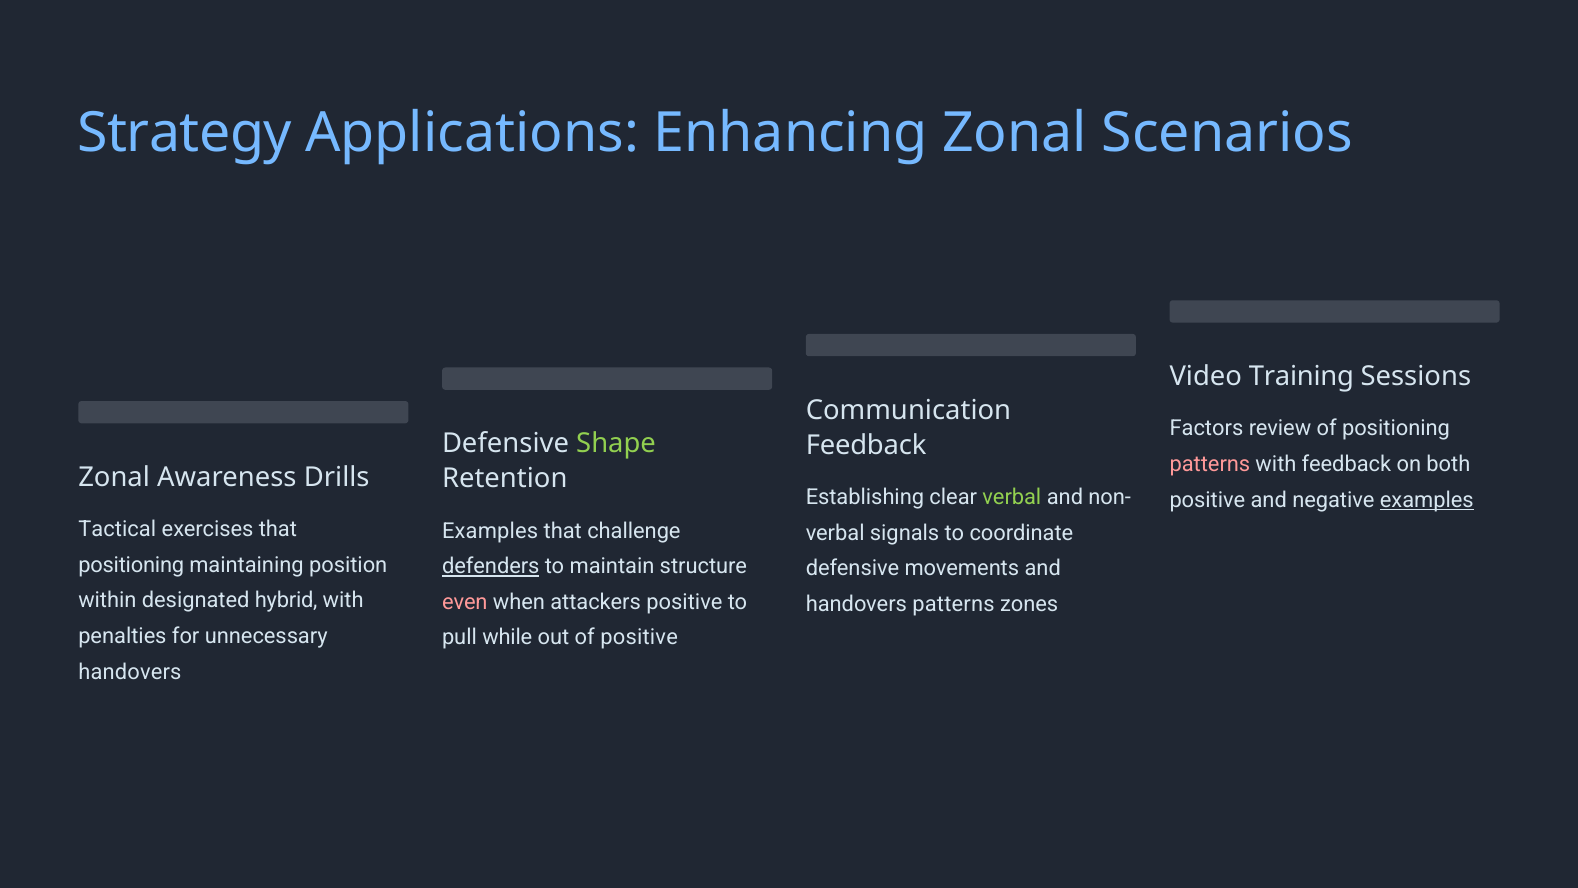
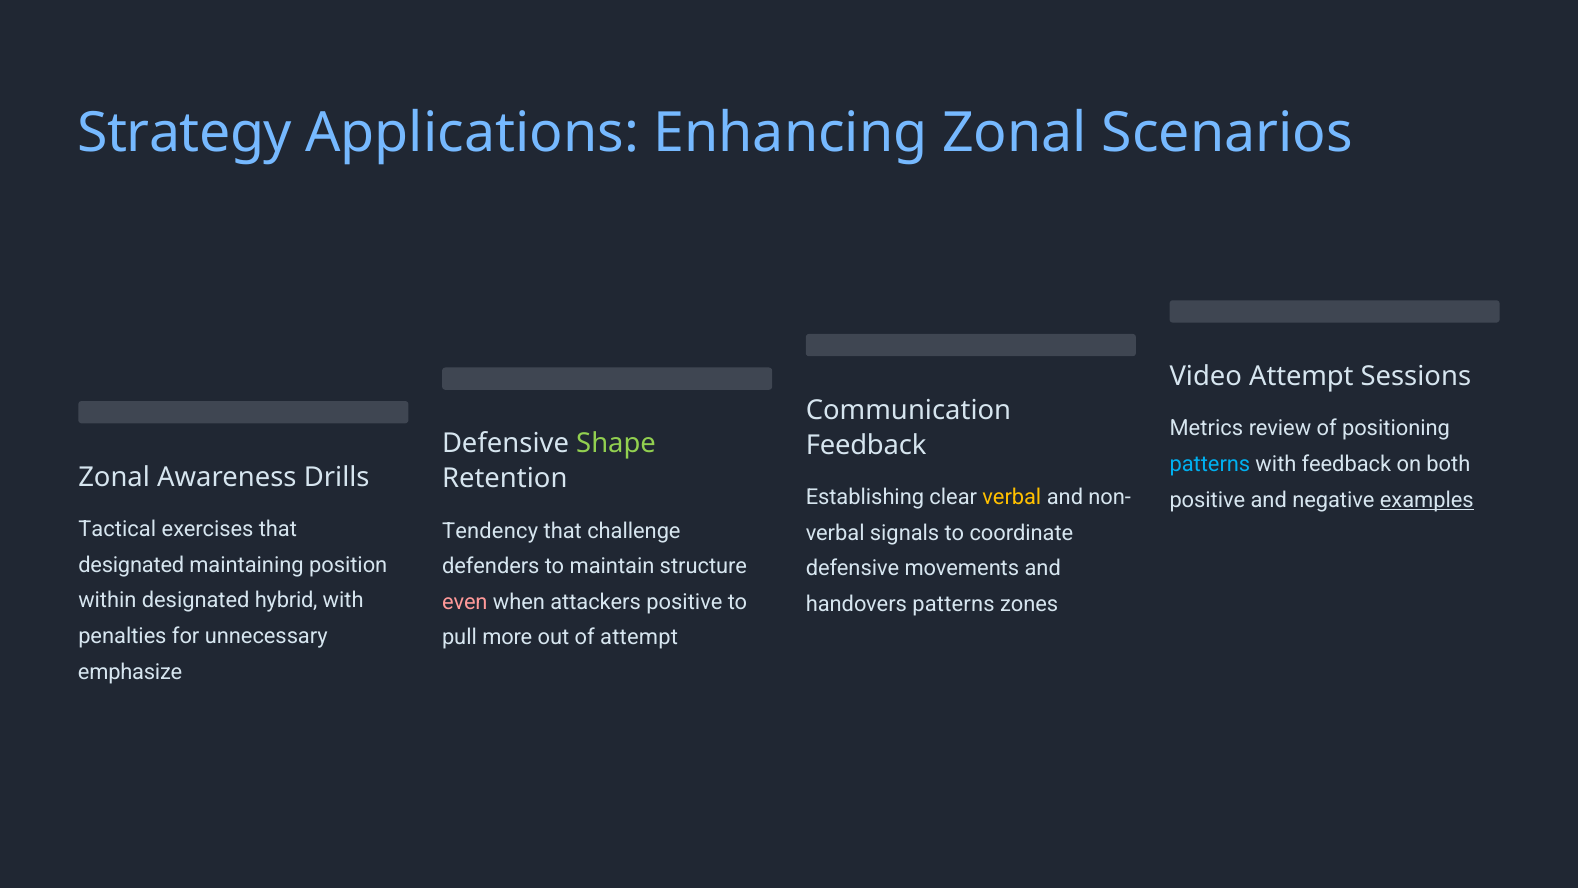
Video Training: Training -> Attempt
Factors: Factors -> Metrics
patterns at (1210, 464) colour: pink -> light blue
verbal at (1012, 497) colour: light green -> yellow
Examples at (490, 531): Examples -> Tendency
positioning at (131, 565): positioning -> designated
defenders underline: present -> none
while: while -> more
of positive: positive -> attempt
handovers at (130, 672): handovers -> emphasize
